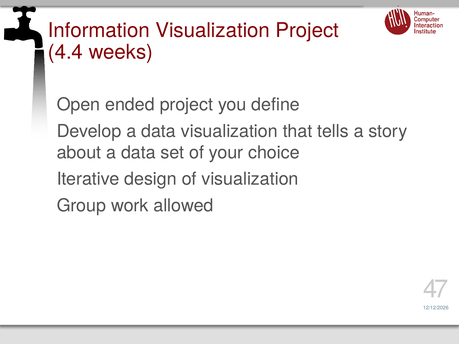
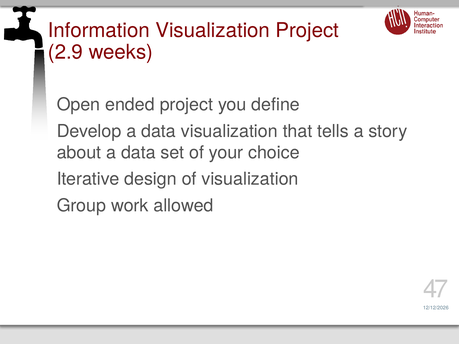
4.4: 4.4 -> 2.9
